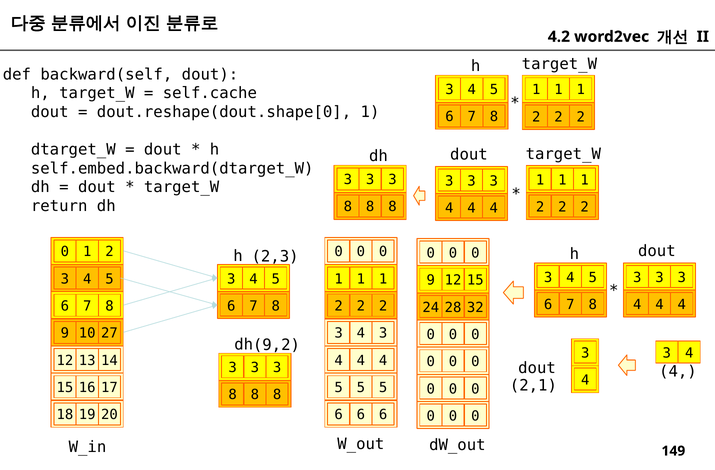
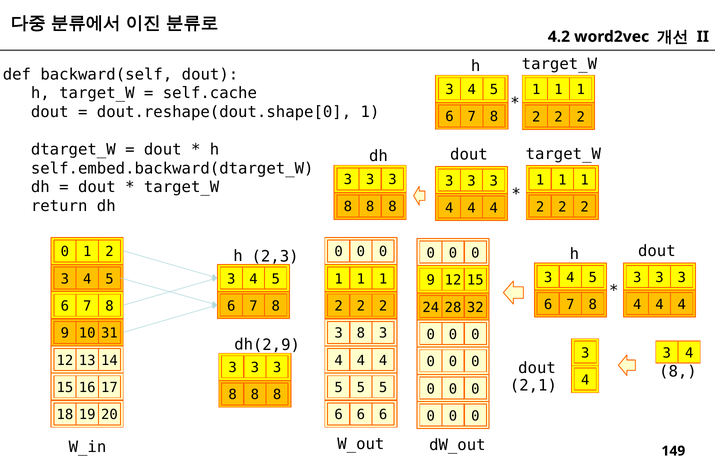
27: 27 -> 31
4 at (361, 333): 4 -> 8
9,2: 9,2 -> 2,9
4 at (678, 371): 4 -> 8
